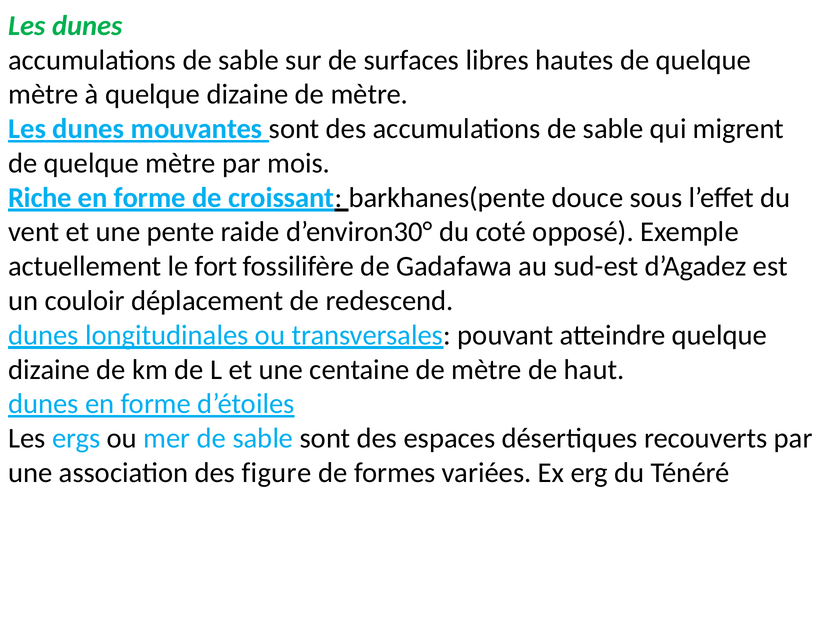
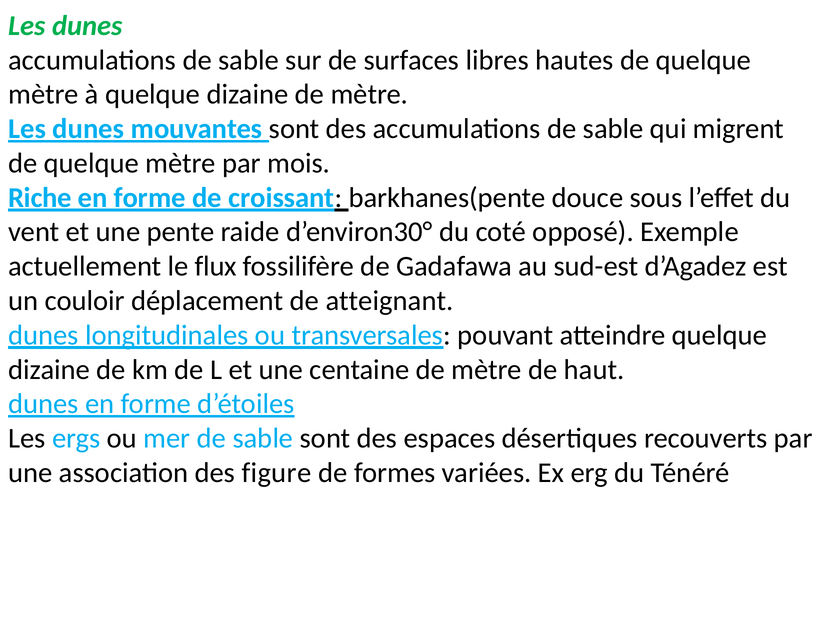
fort: fort -> flux
redescend: redescend -> atteignant
